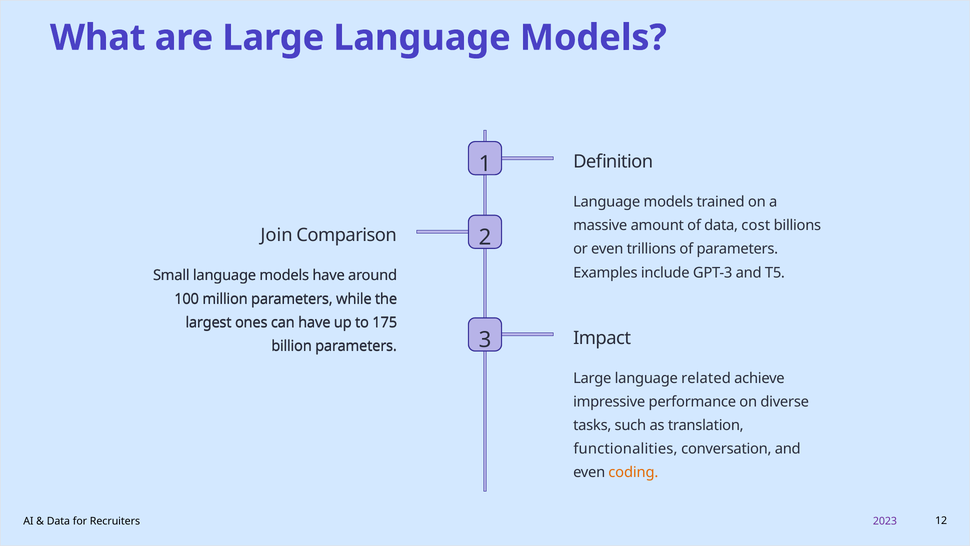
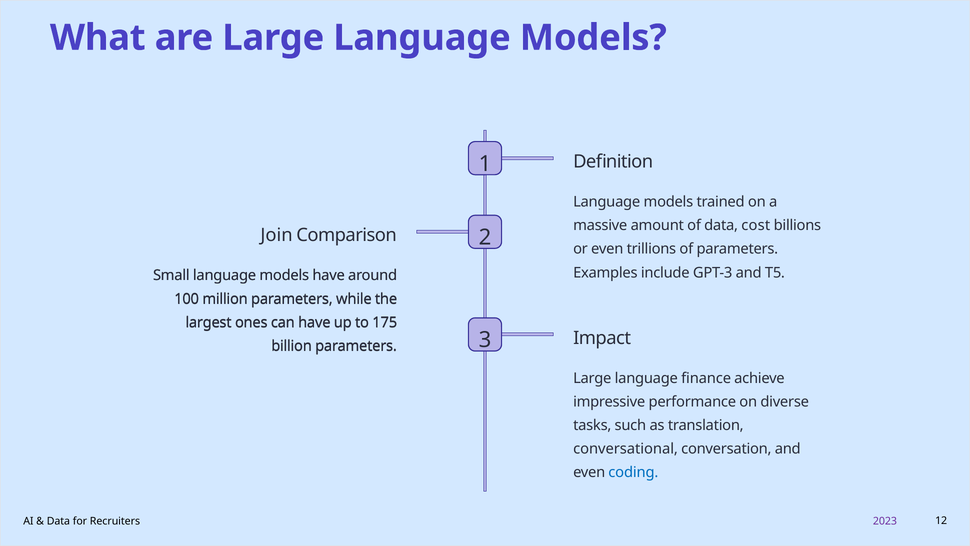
related: related -> finance
functionalities: functionalities -> conversational
coding colour: orange -> blue
